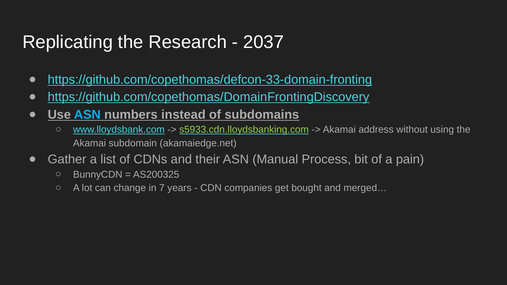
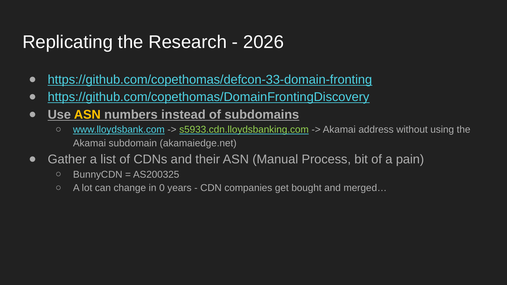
2037: 2037 -> 2026
ASN at (87, 115) colour: light blue -> yellow
7: 7 -> 0
